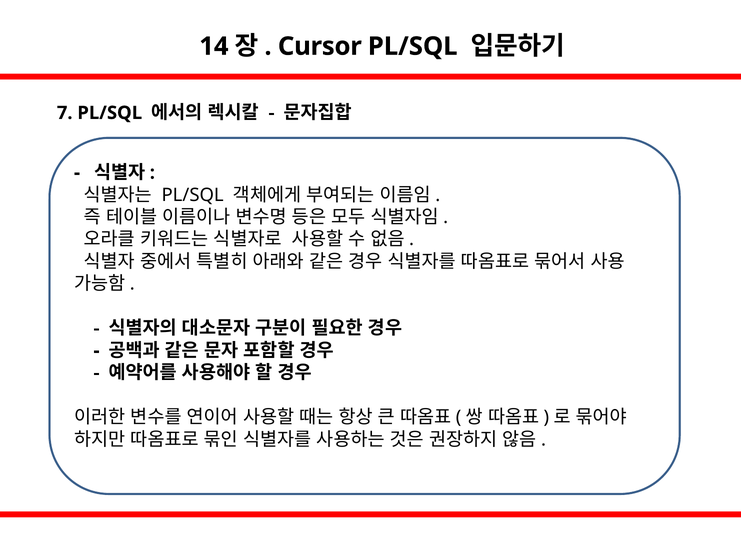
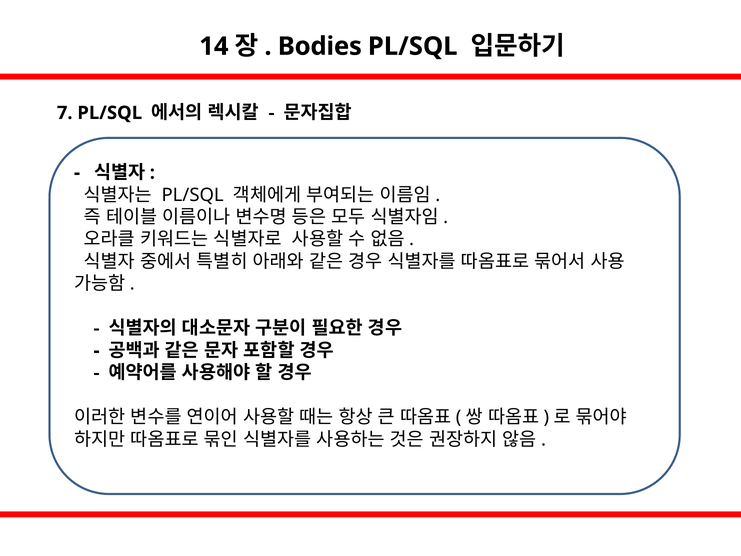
Cursor: Cursor -> Bodies
